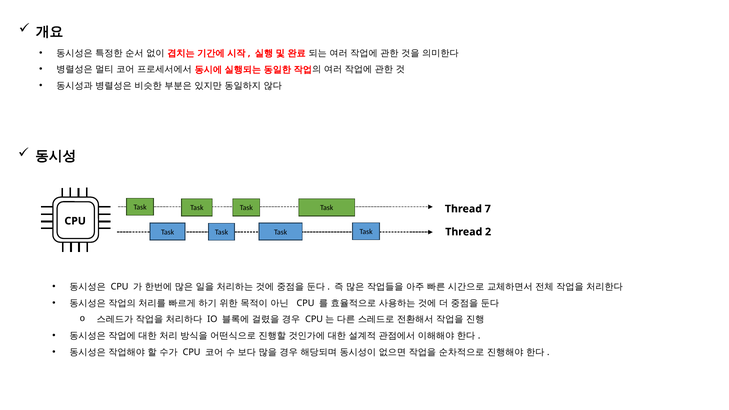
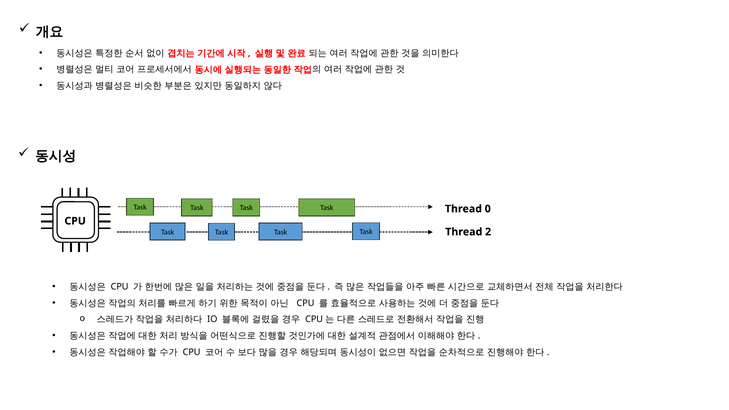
7: 7 -> 0
